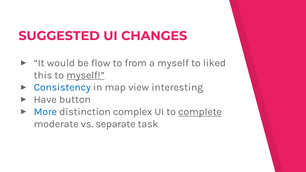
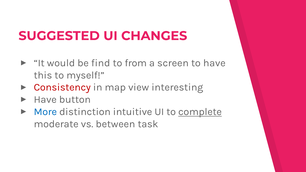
flow: flow -> find
a myself: myself -> screen
to liked: liked -> have
myself at (85, 75) underline: present -> none
Consistency colour: blue -> red
complex: complex -> intuitive
separate: separate -> between
